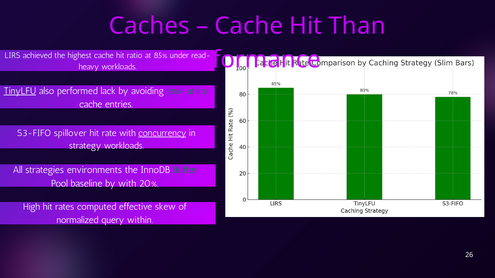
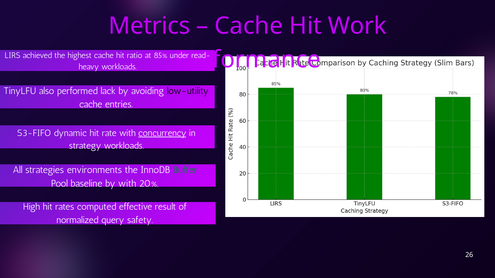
Caches: Caches -> Metrics
Than: Than -> Work
TinyLFU underline: present -> none
low-utility colour: green -> black
spillover: spillover -> dynamic
skew: skew -> result
within: within -> safety
